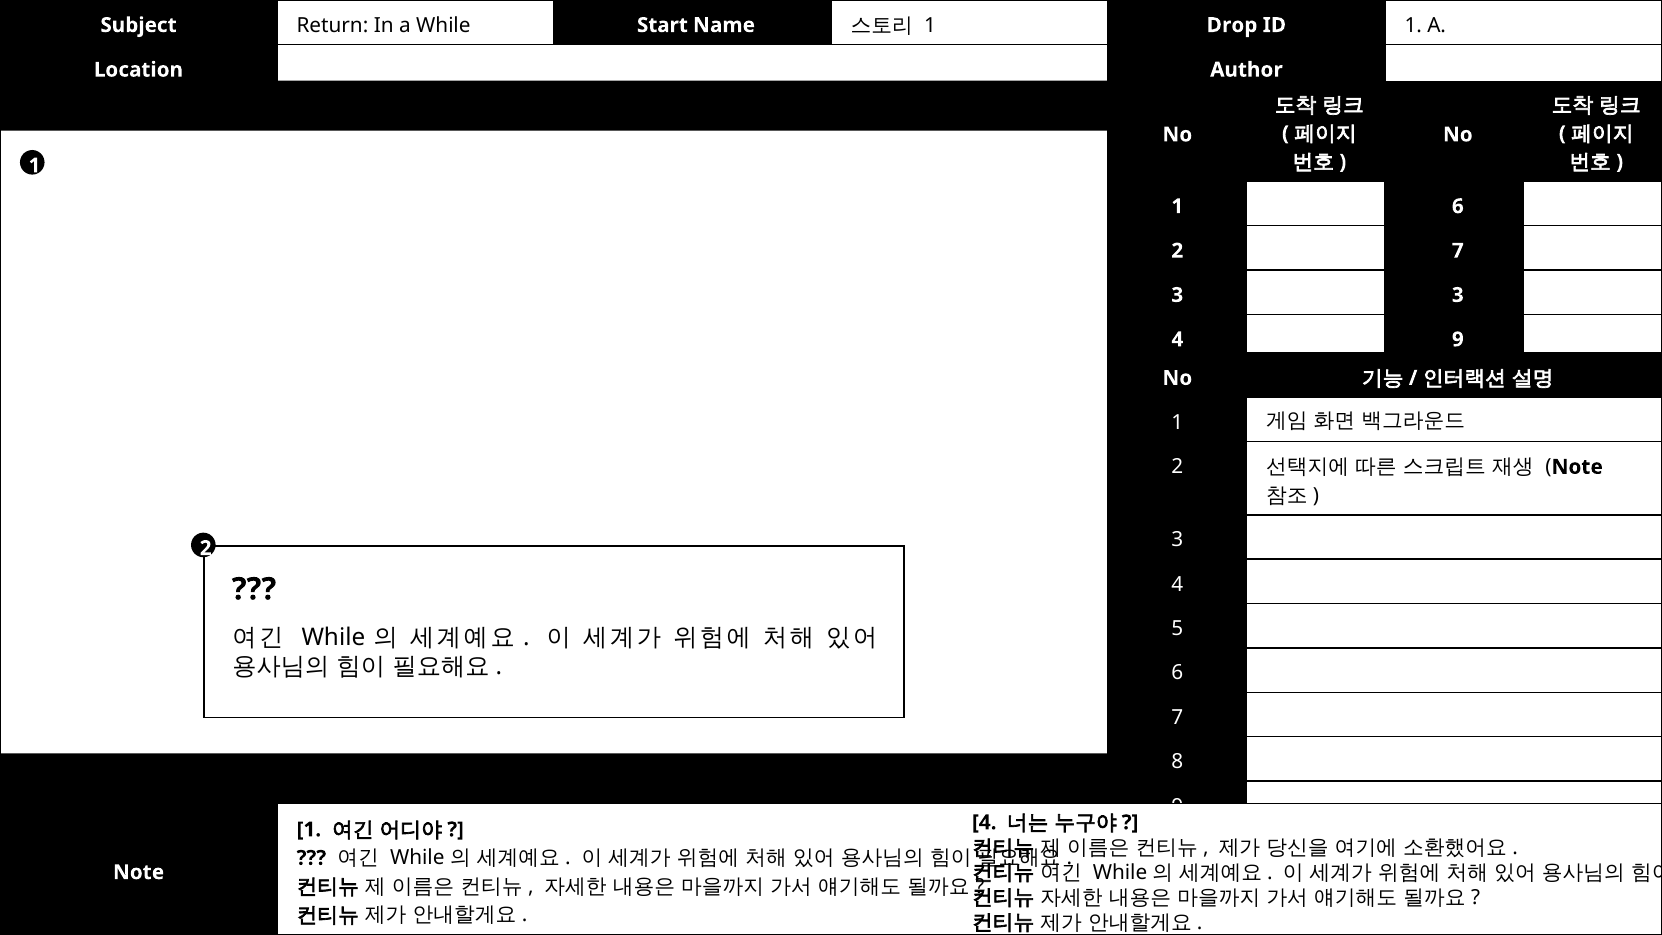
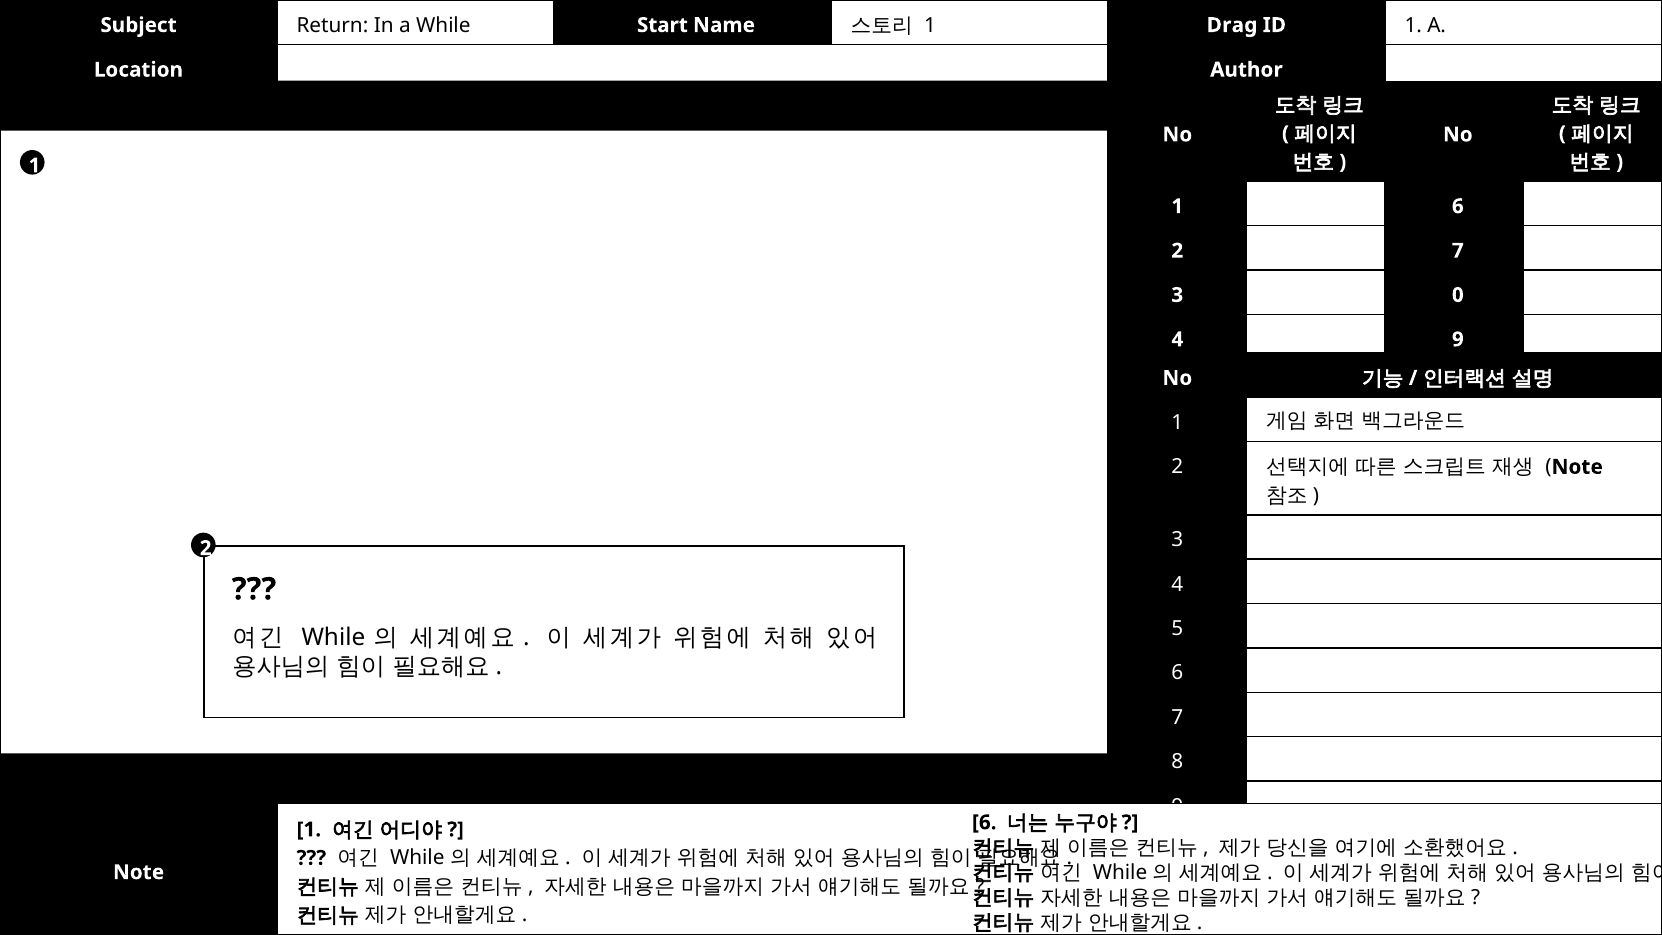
Drop: Drop -> Drag
3 3: 3 -> 0
4 at (984, 822): 4 -> 6
